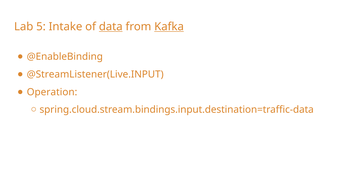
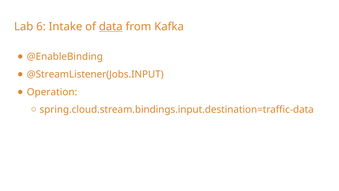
5: 5 -> 6
Kafka underline: present -> none
@StreamListener(Live.INPUT: @StreamListener(Live.INPUT -> @StreamListener(Jobs.INPUT
